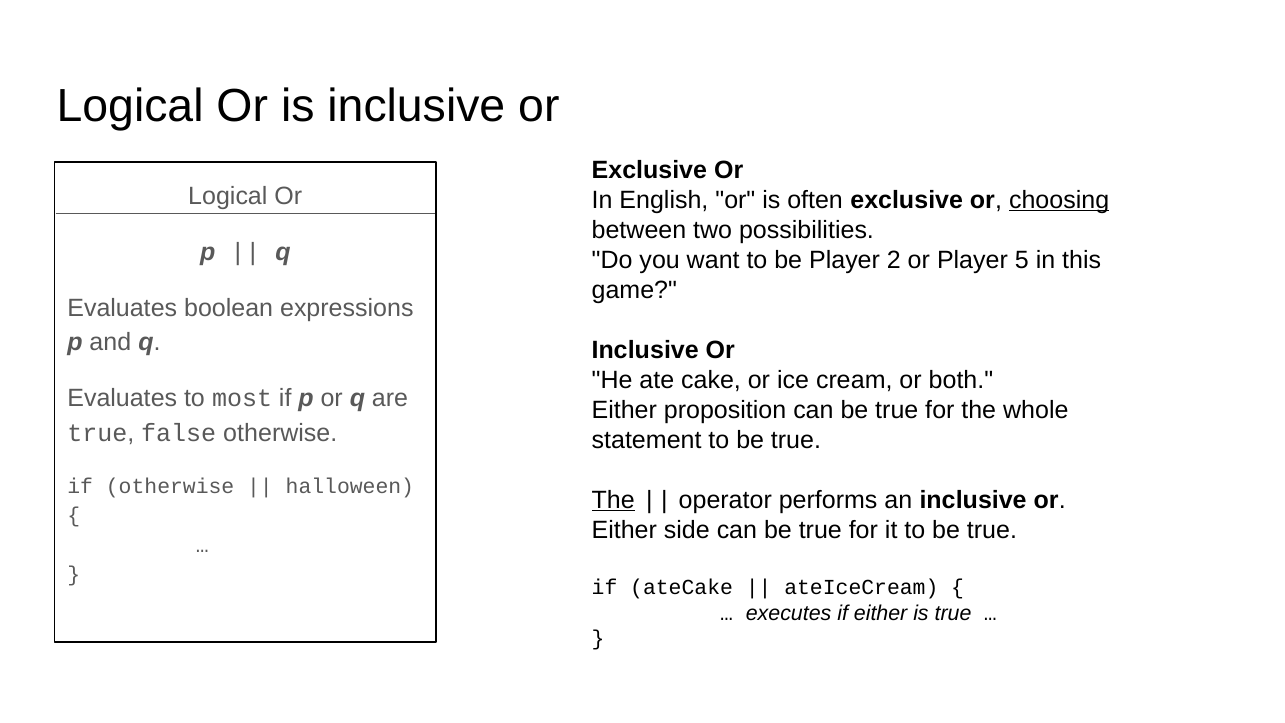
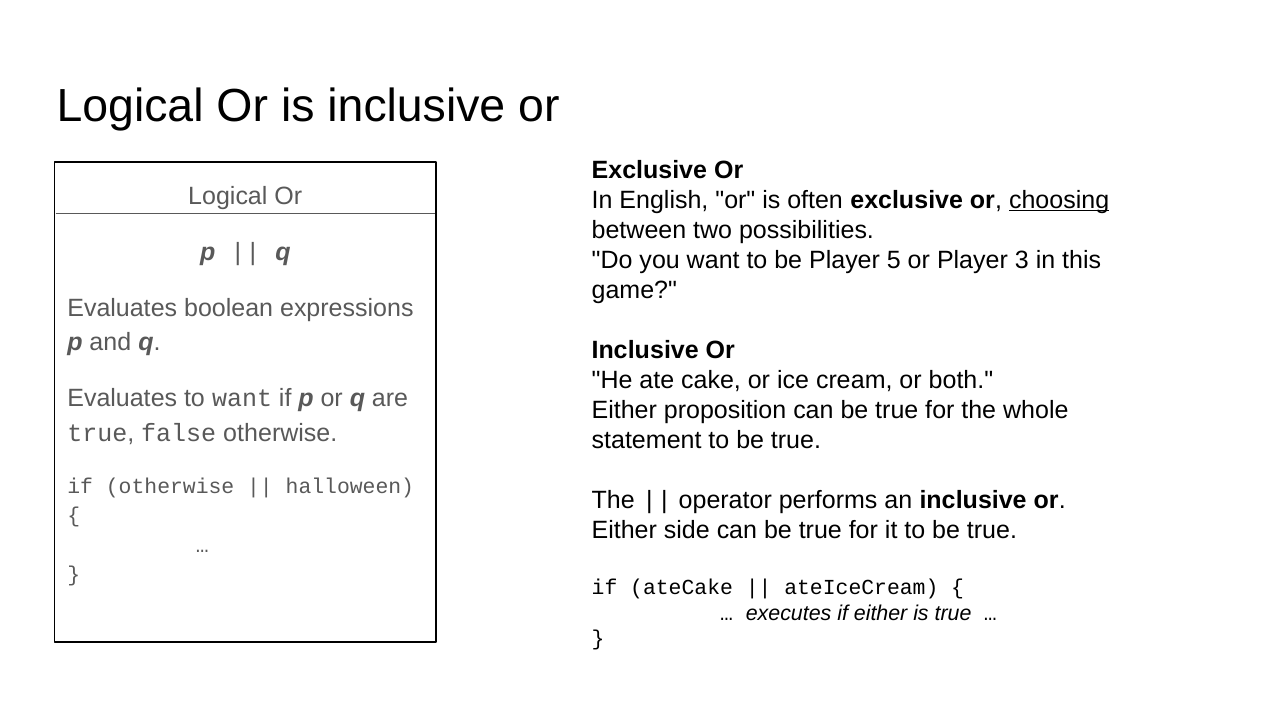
2: 2 -> 5
5: 5 -> 3
to most: most -> want
The at (613, 500) underline: present -> none
